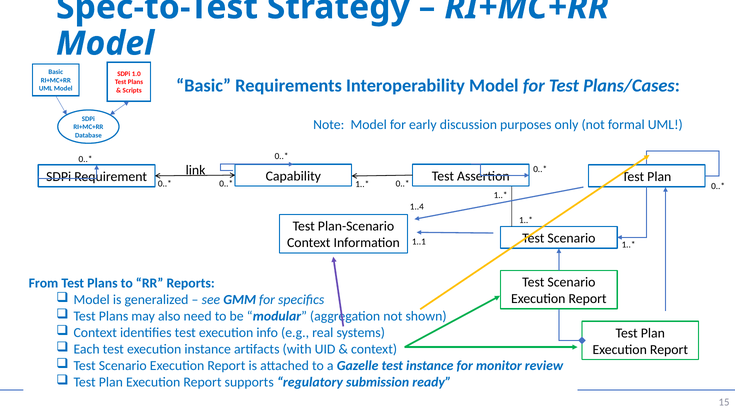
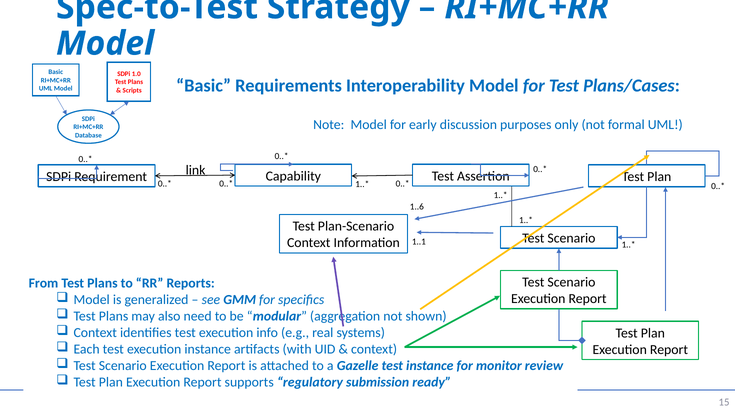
1..4: 1..4 -> 1..6
